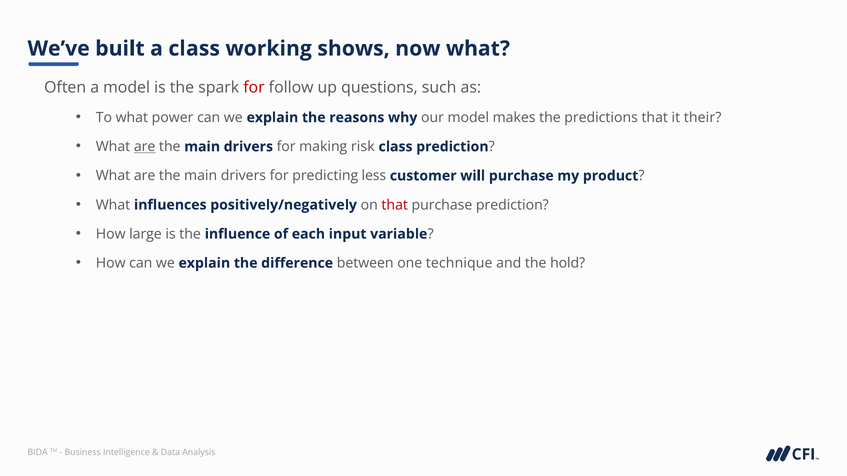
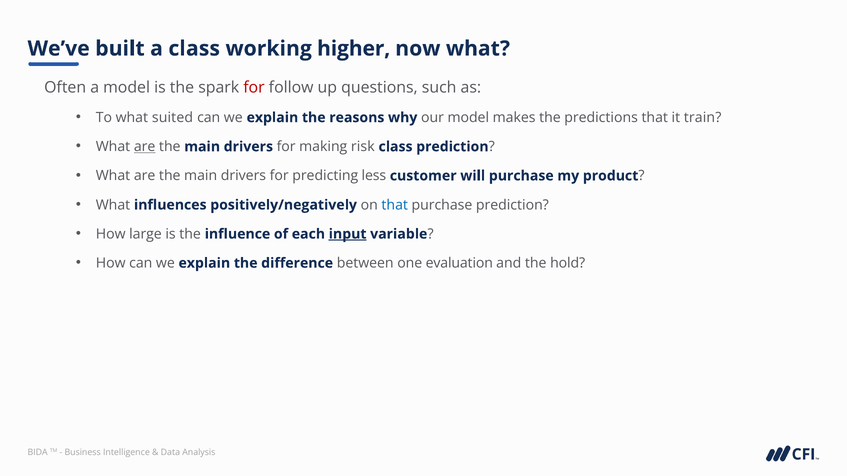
shows: shows -> higher
power: power -> suited
their: their -> train
that at (395, 205) colour: red -> blue
input underline: none -> present
technique: technique -> evaluation
